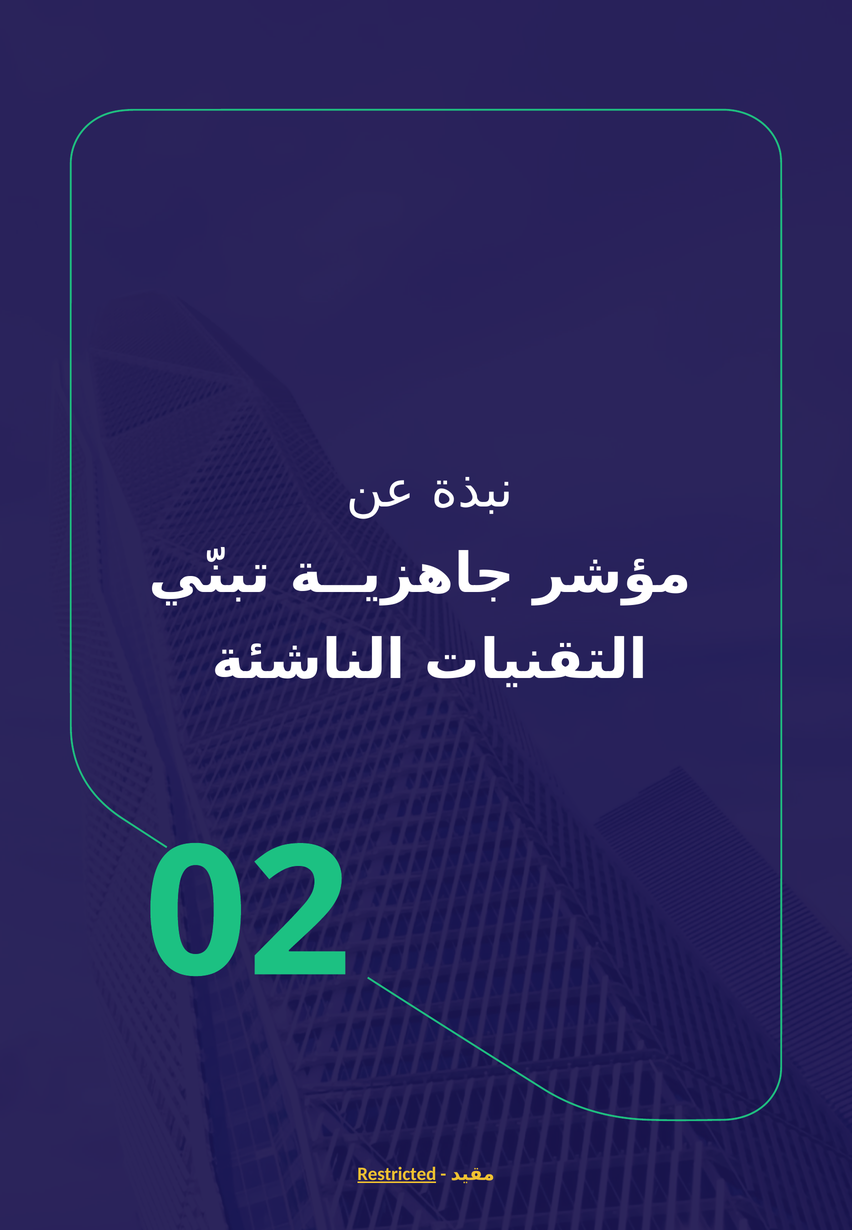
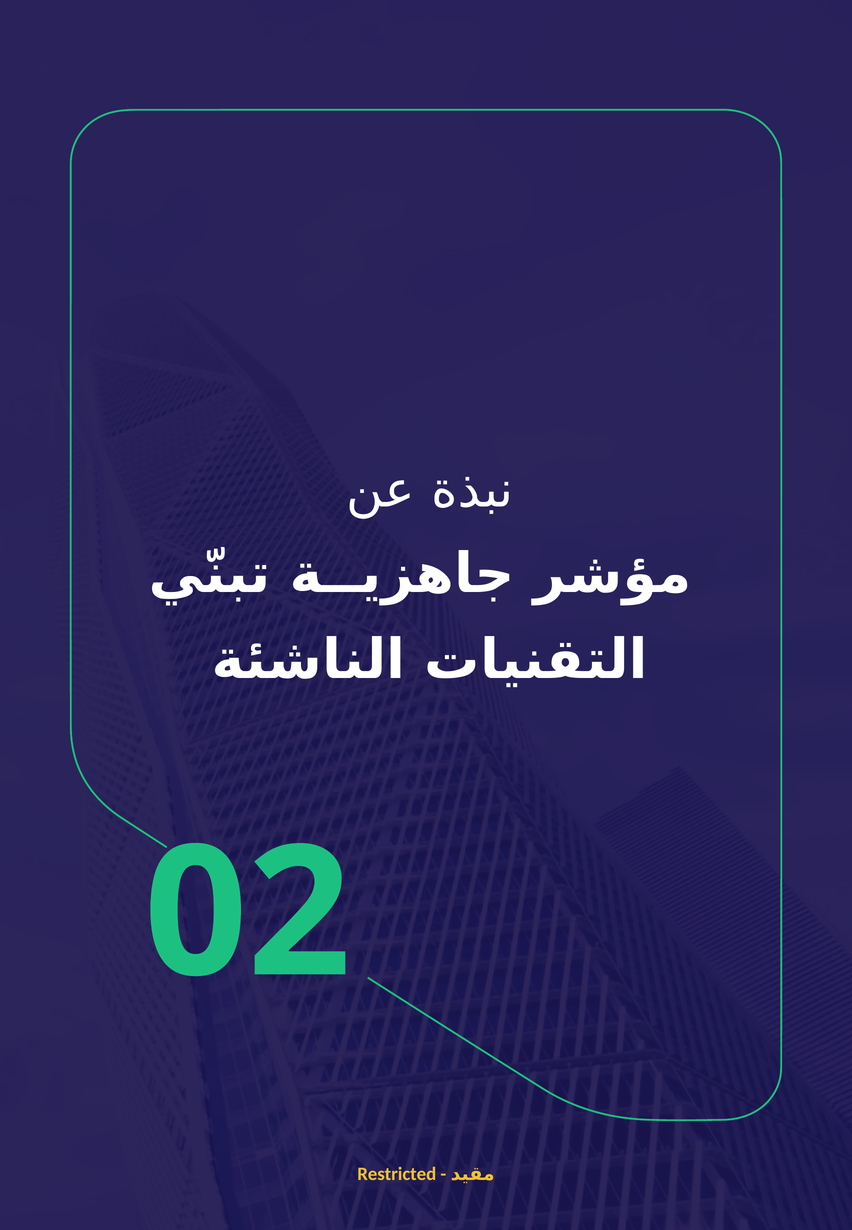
Restricted underline: present -> none
